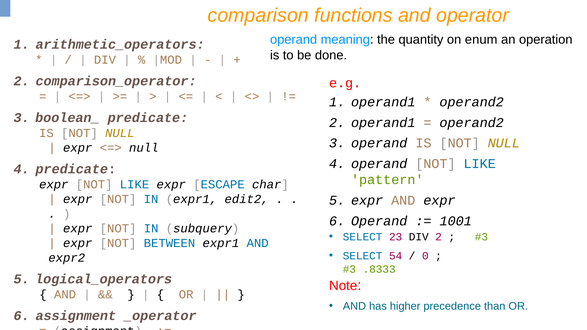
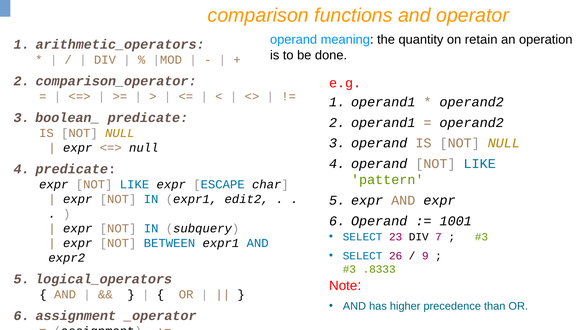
enum: enum -> retain
DIV 2: 2 -> 7
54: 54 -> 26
0: 0 -> 9
